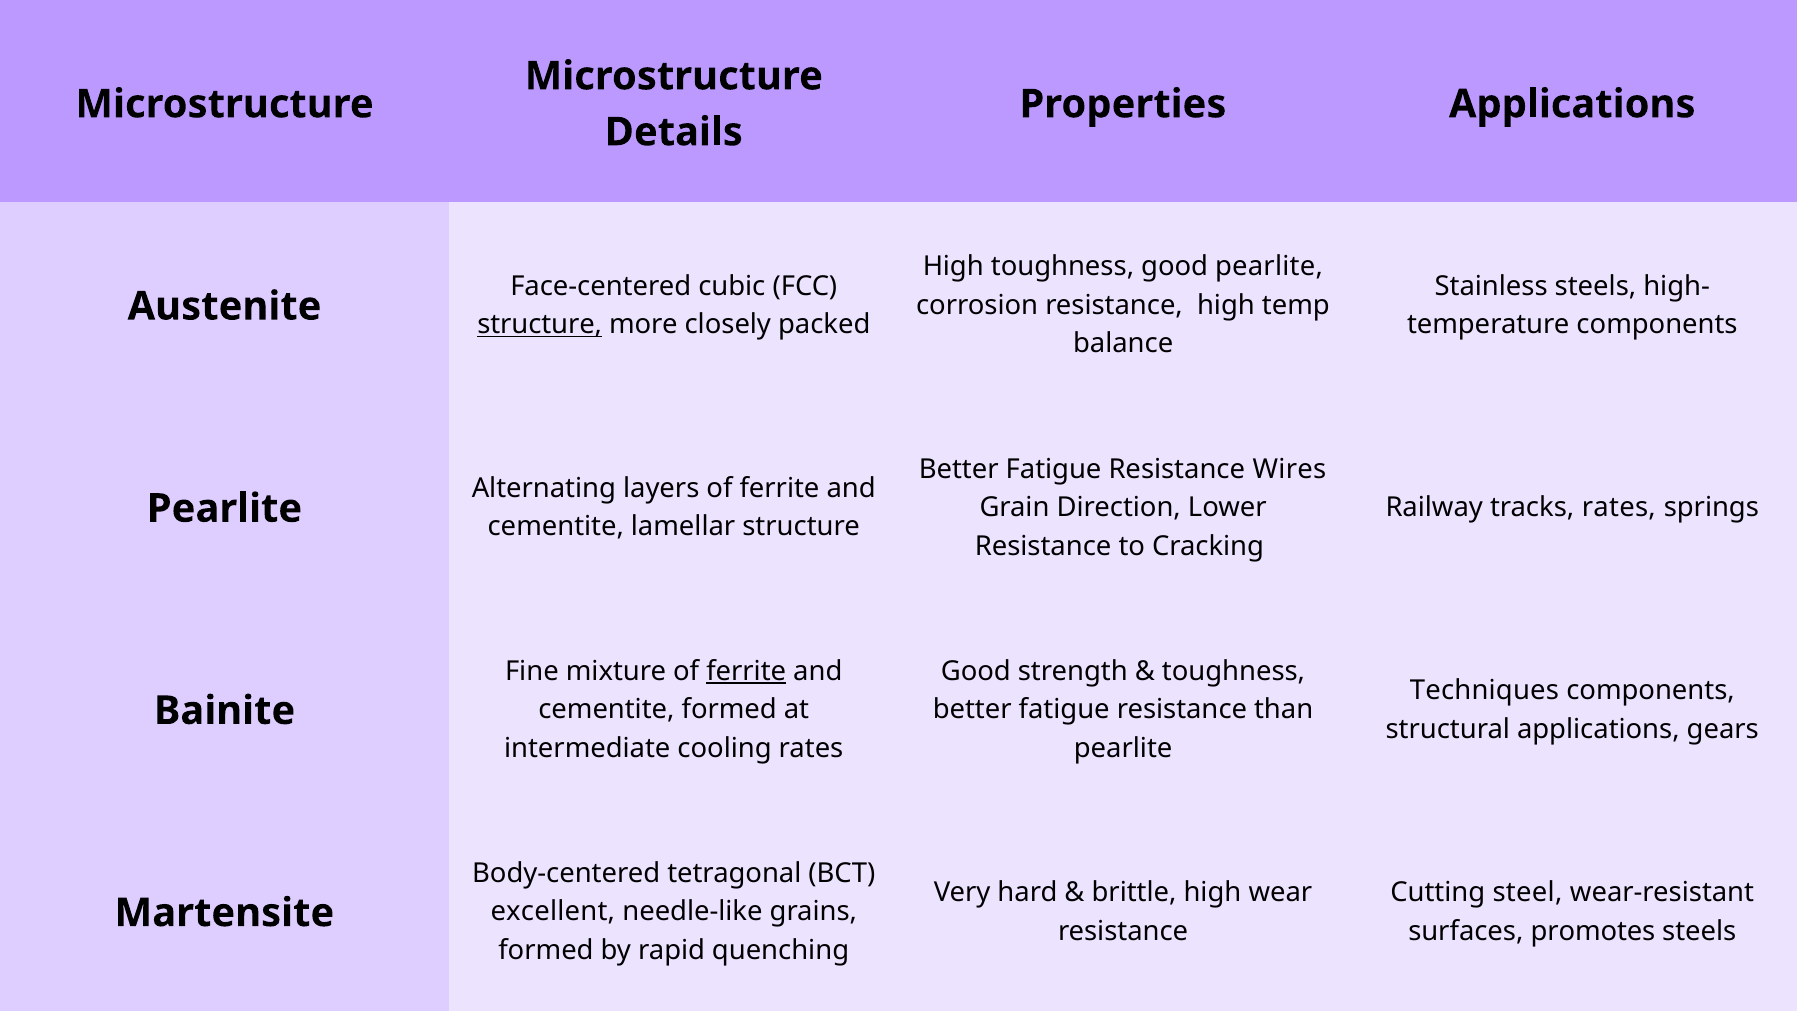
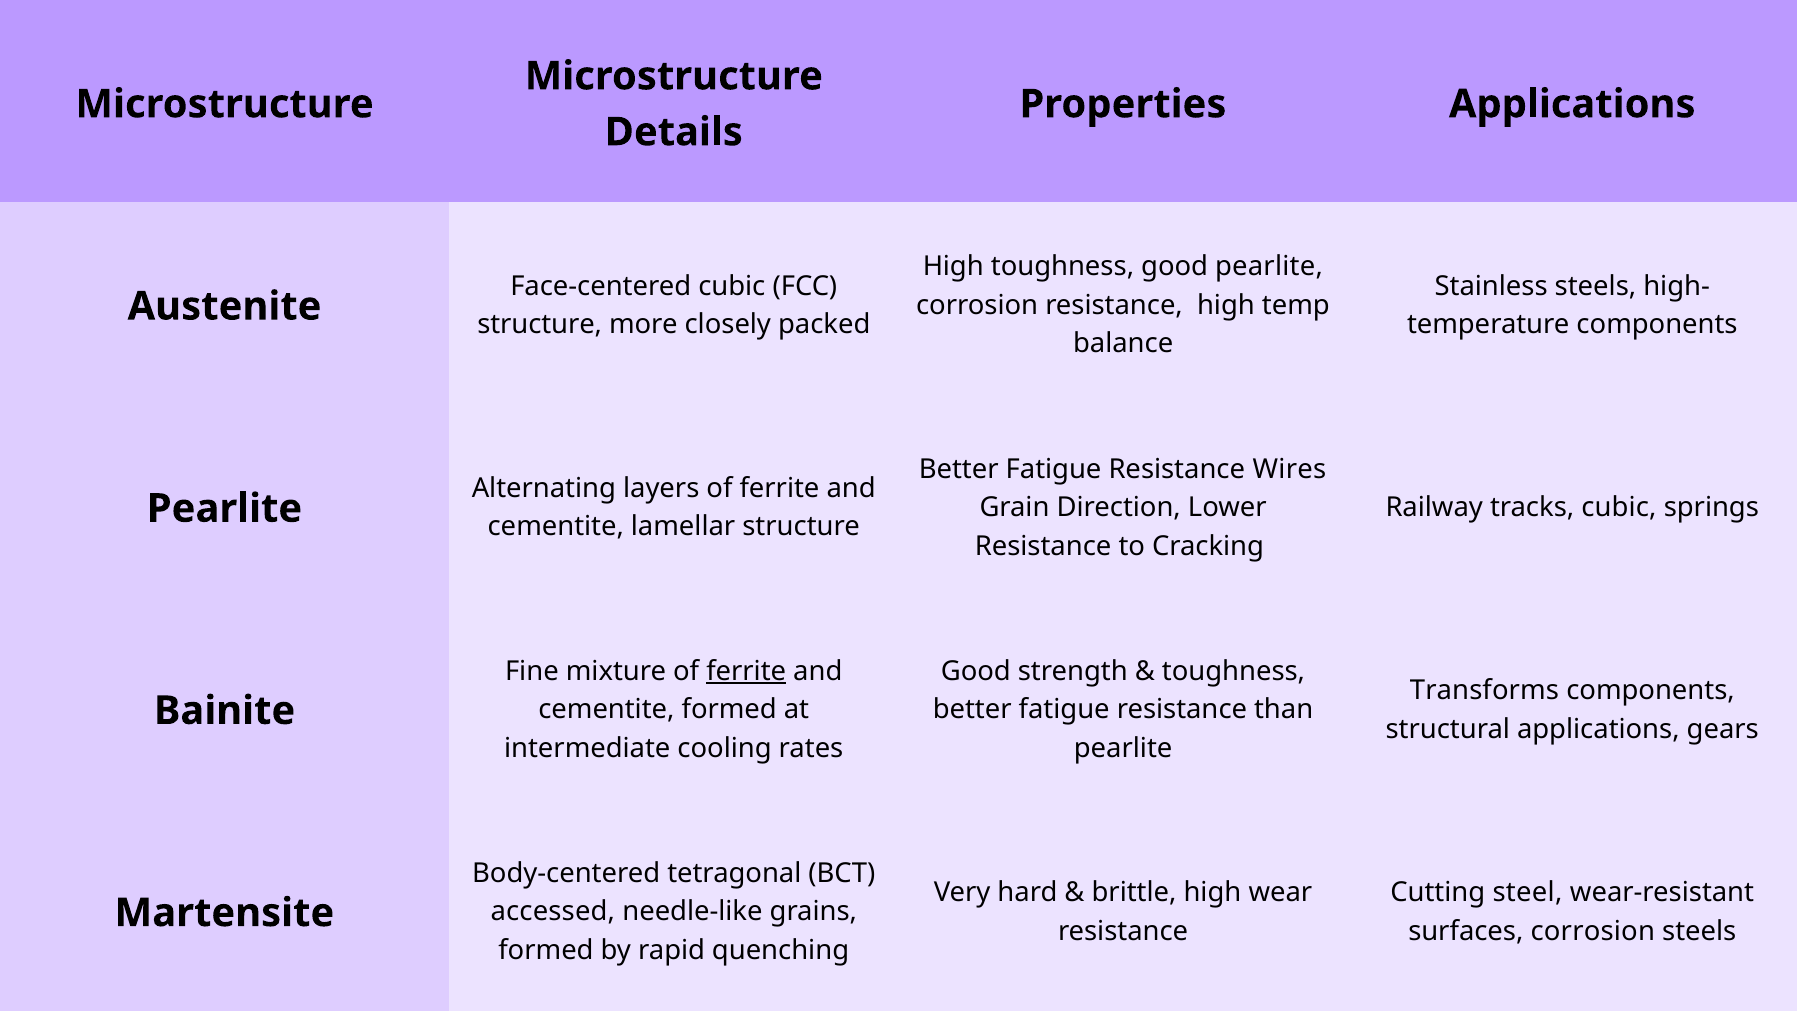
structure at (540, 324) underline: present -> none
tracks rates: rates -> cubic
Techniques: Techniques -> Transforms
excellent: excellent -> accessed
surfaces promotes: promotes -> corrosion
